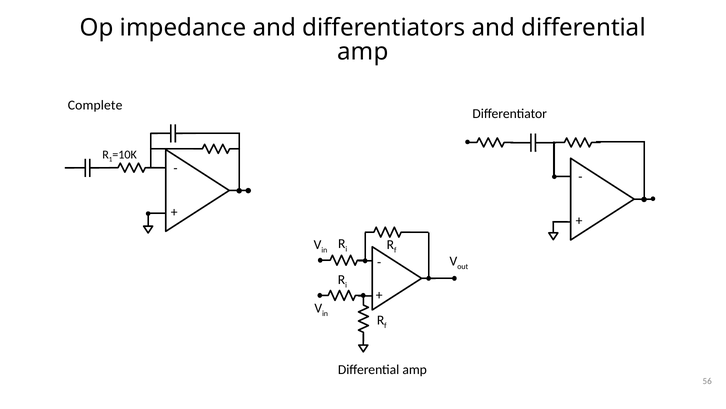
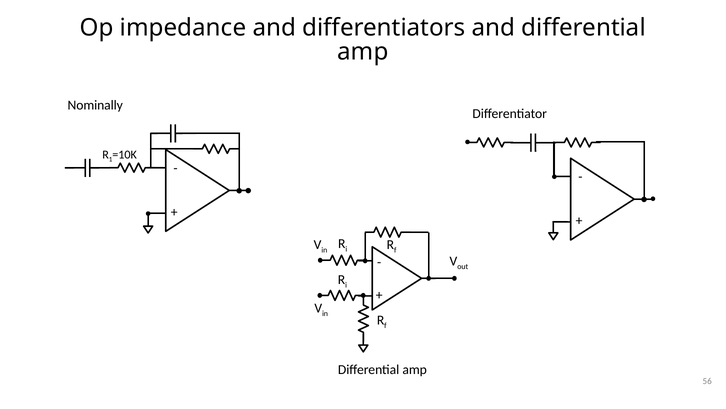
Complete: Complete -> Nominally
